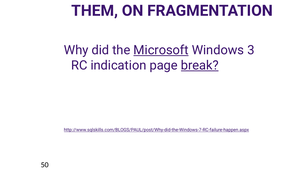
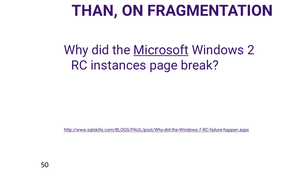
THEM: THEM -> THAN
3: 3 -> 2
indication: indication -> instances
break underline: present -> none
